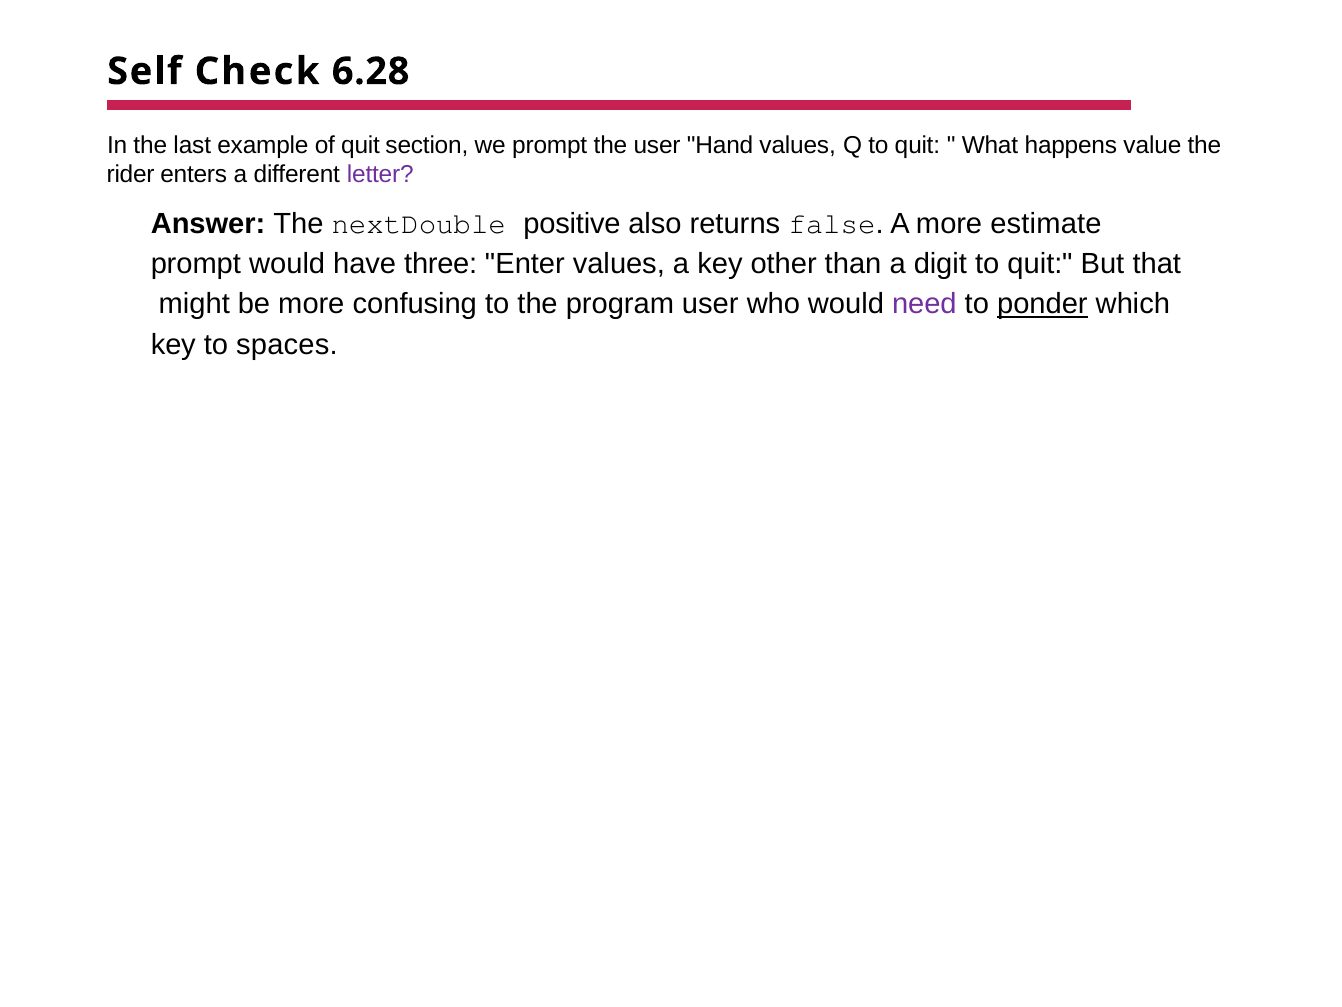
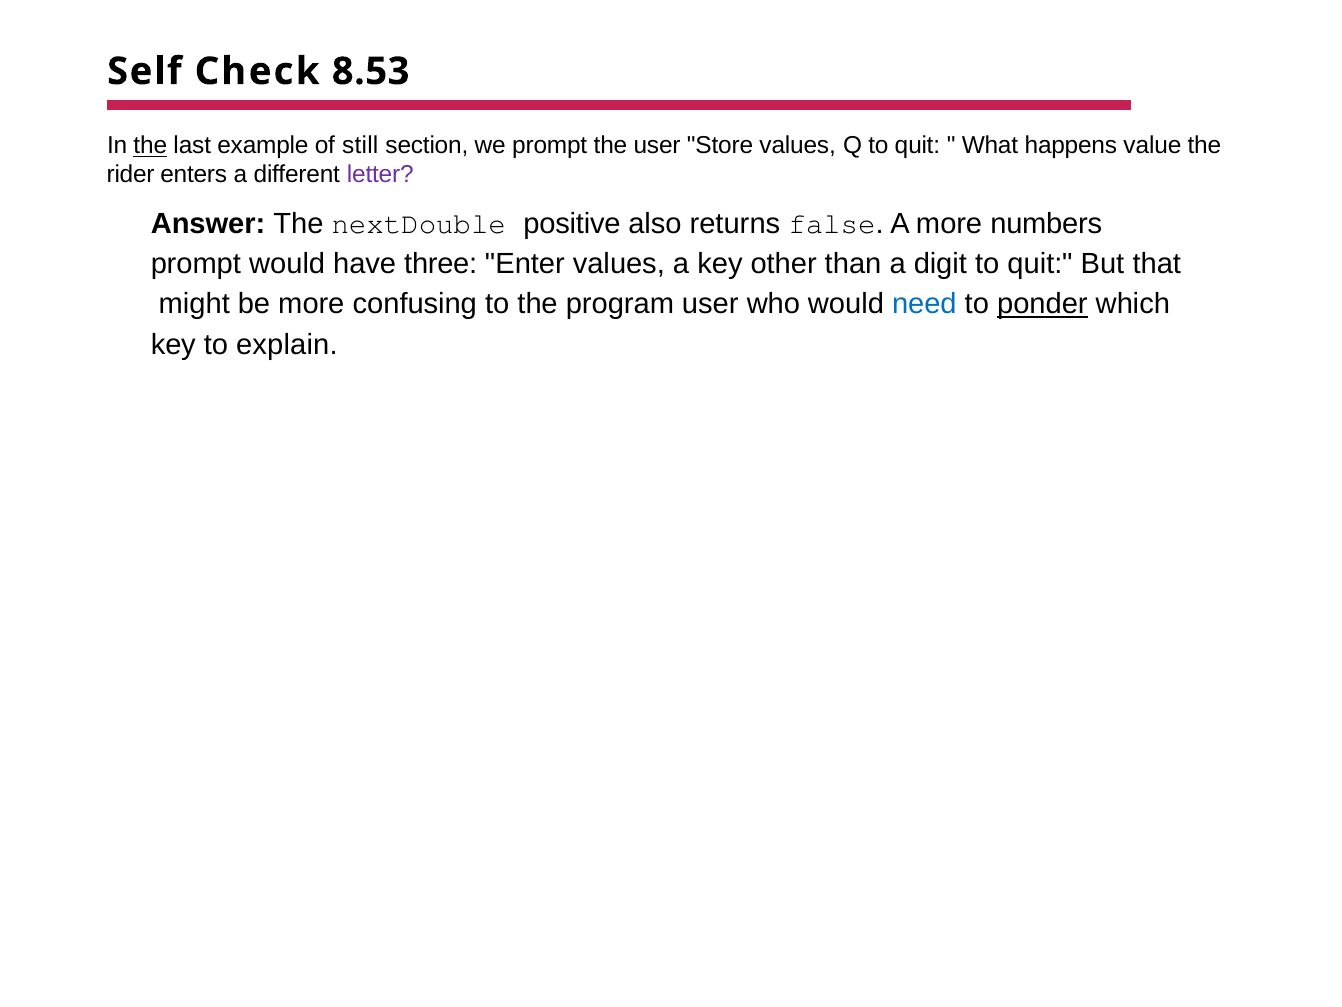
6.28: 6.28 -> 8.53
the at (150, 146) underline: none -> present
of quit: quit -> still
Hand: Hand -> Store
estimate: estimate -> numbers
need colour: purple -> blue
spaces: spaces -> explain
